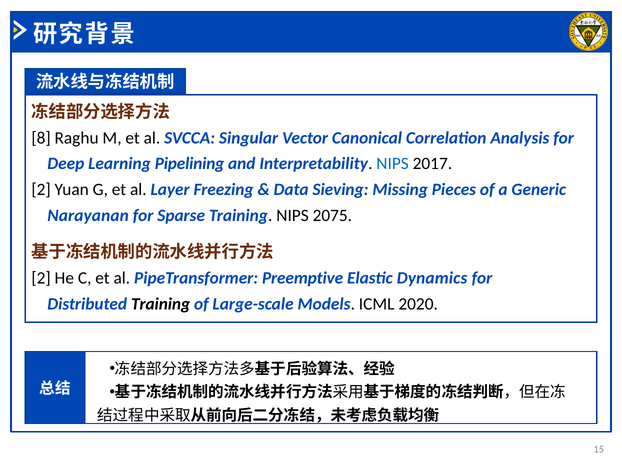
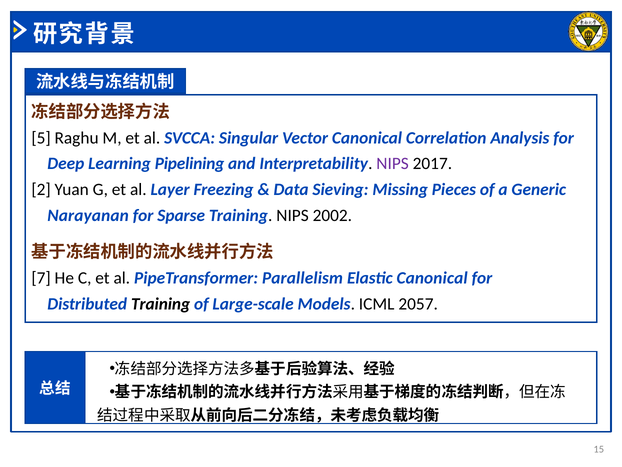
8: 8 -> 5
NIPS at (393, 164) colour: blue -> purple
2075: 2075 -> 2002
2 at (41, 278): 2 -> 7
Preemptive: Preemptive -> Parallelism
Elastic Dynamics: Dynamics -> Canonical
2020: 2020 -> 2057
